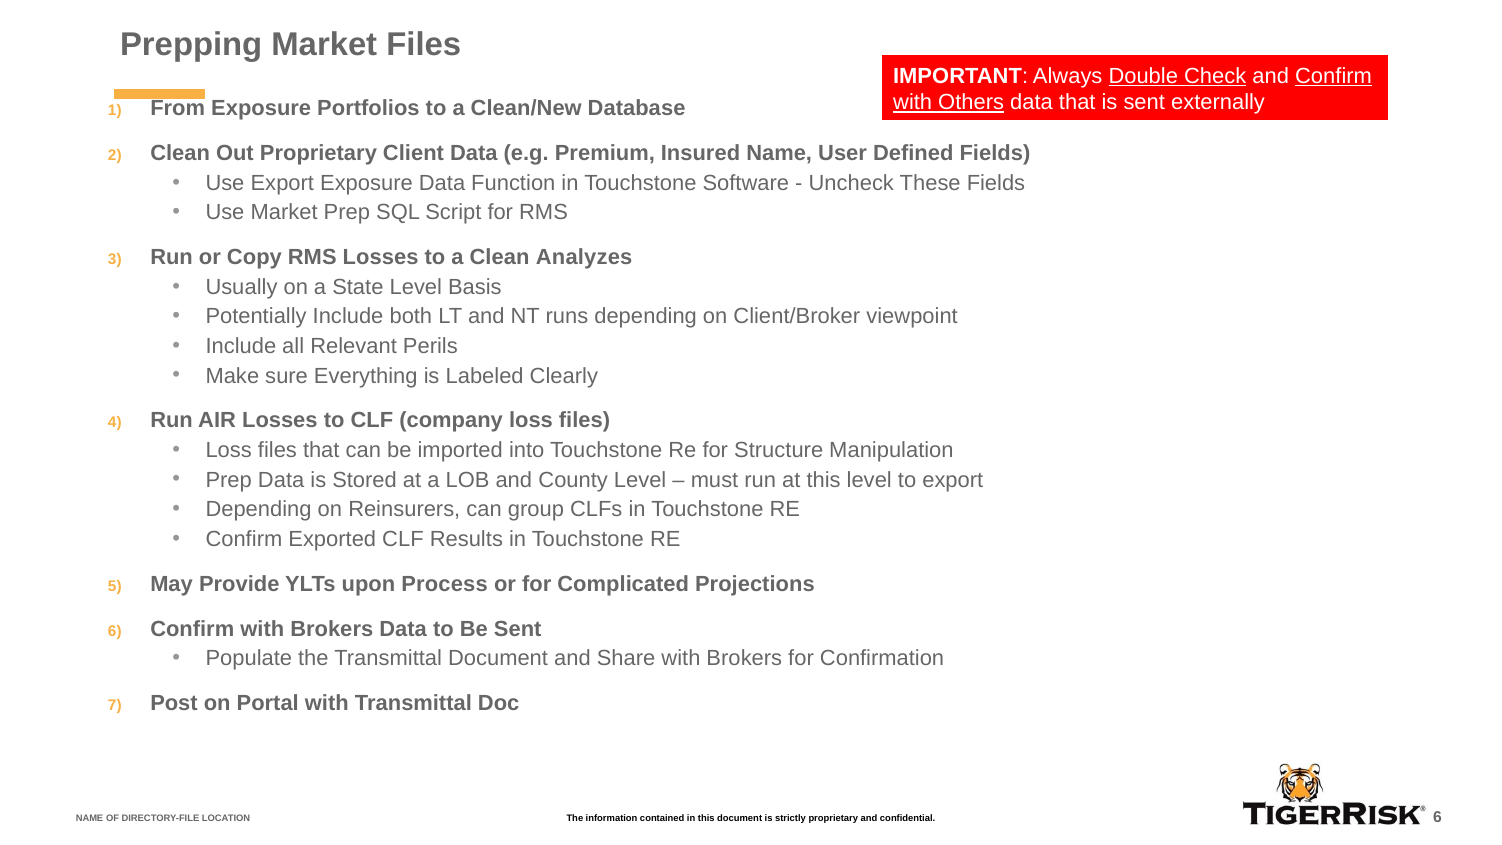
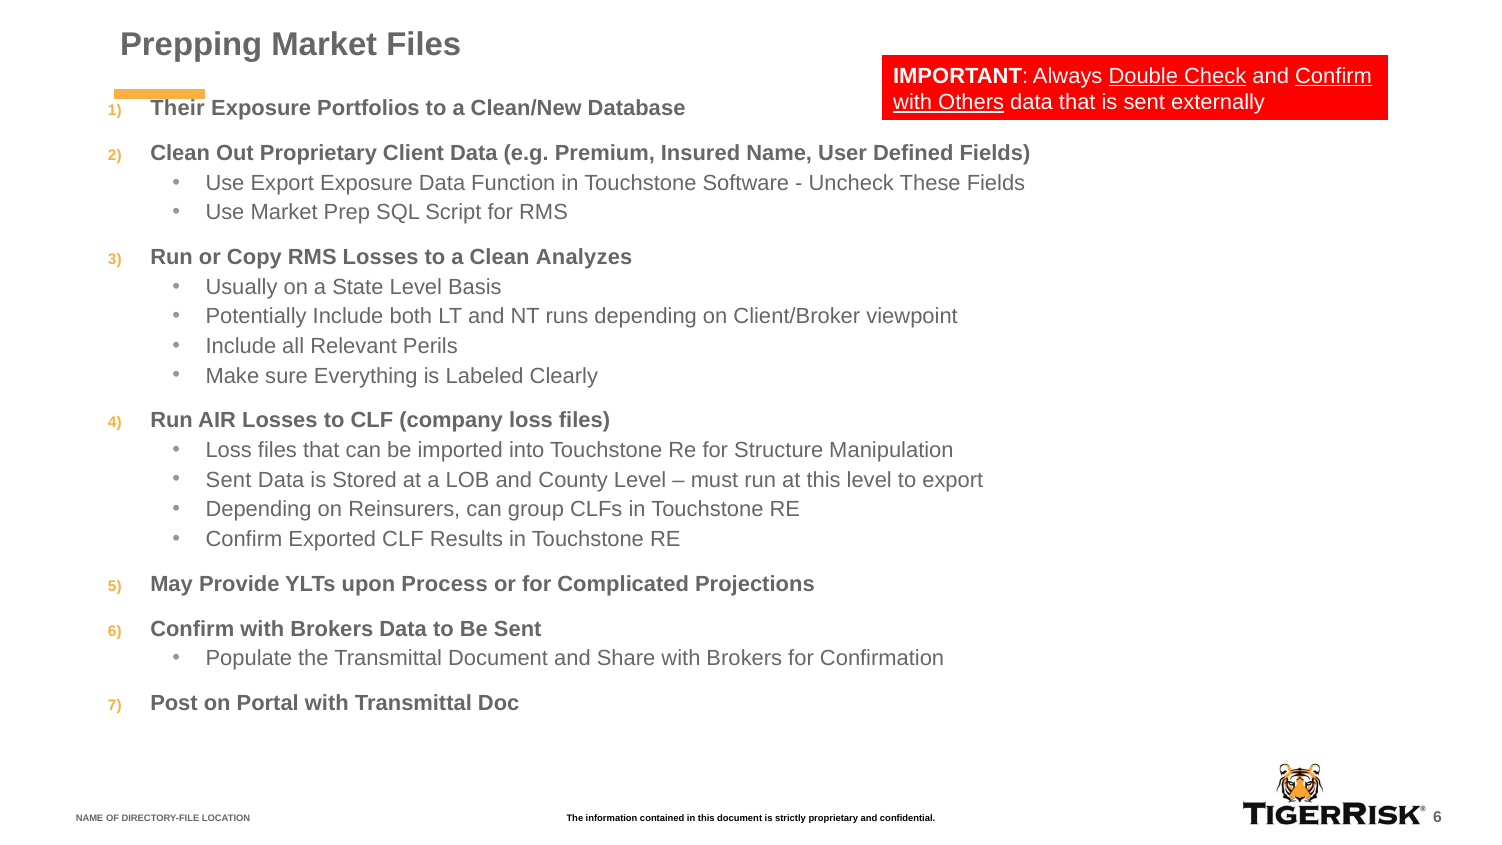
From: From -> Their
Prep at (229, 480): Prep -> Sent
